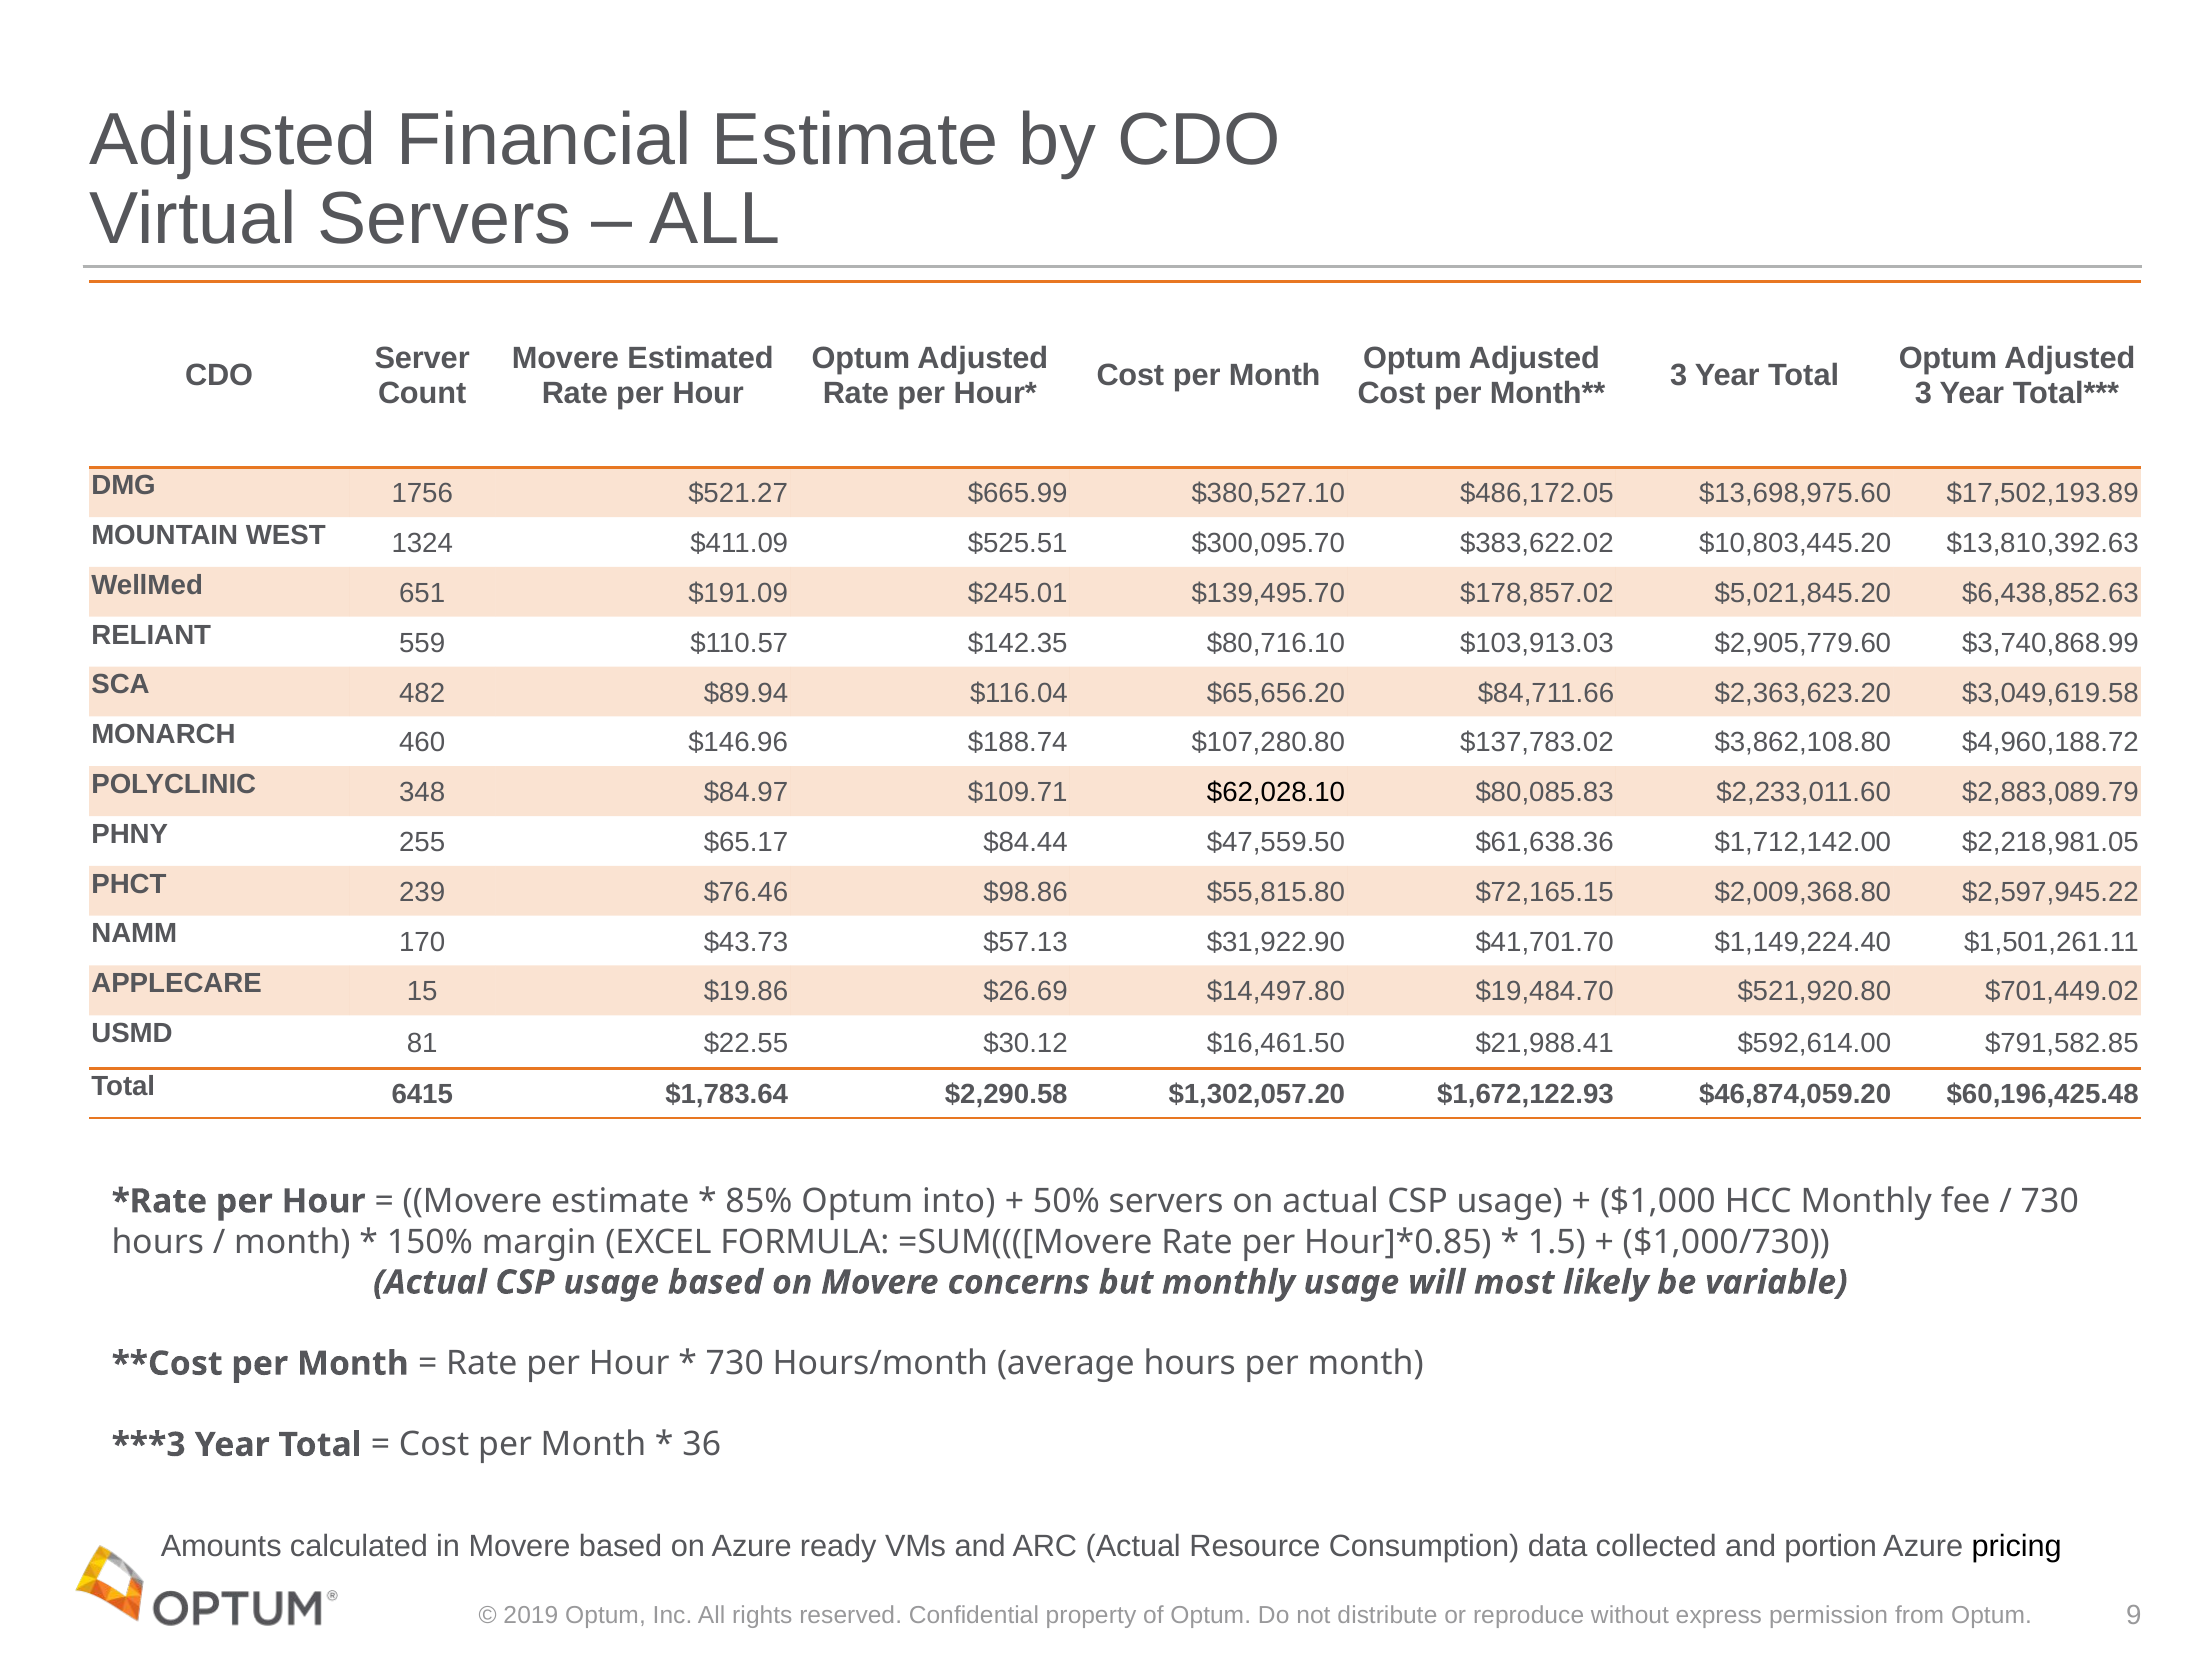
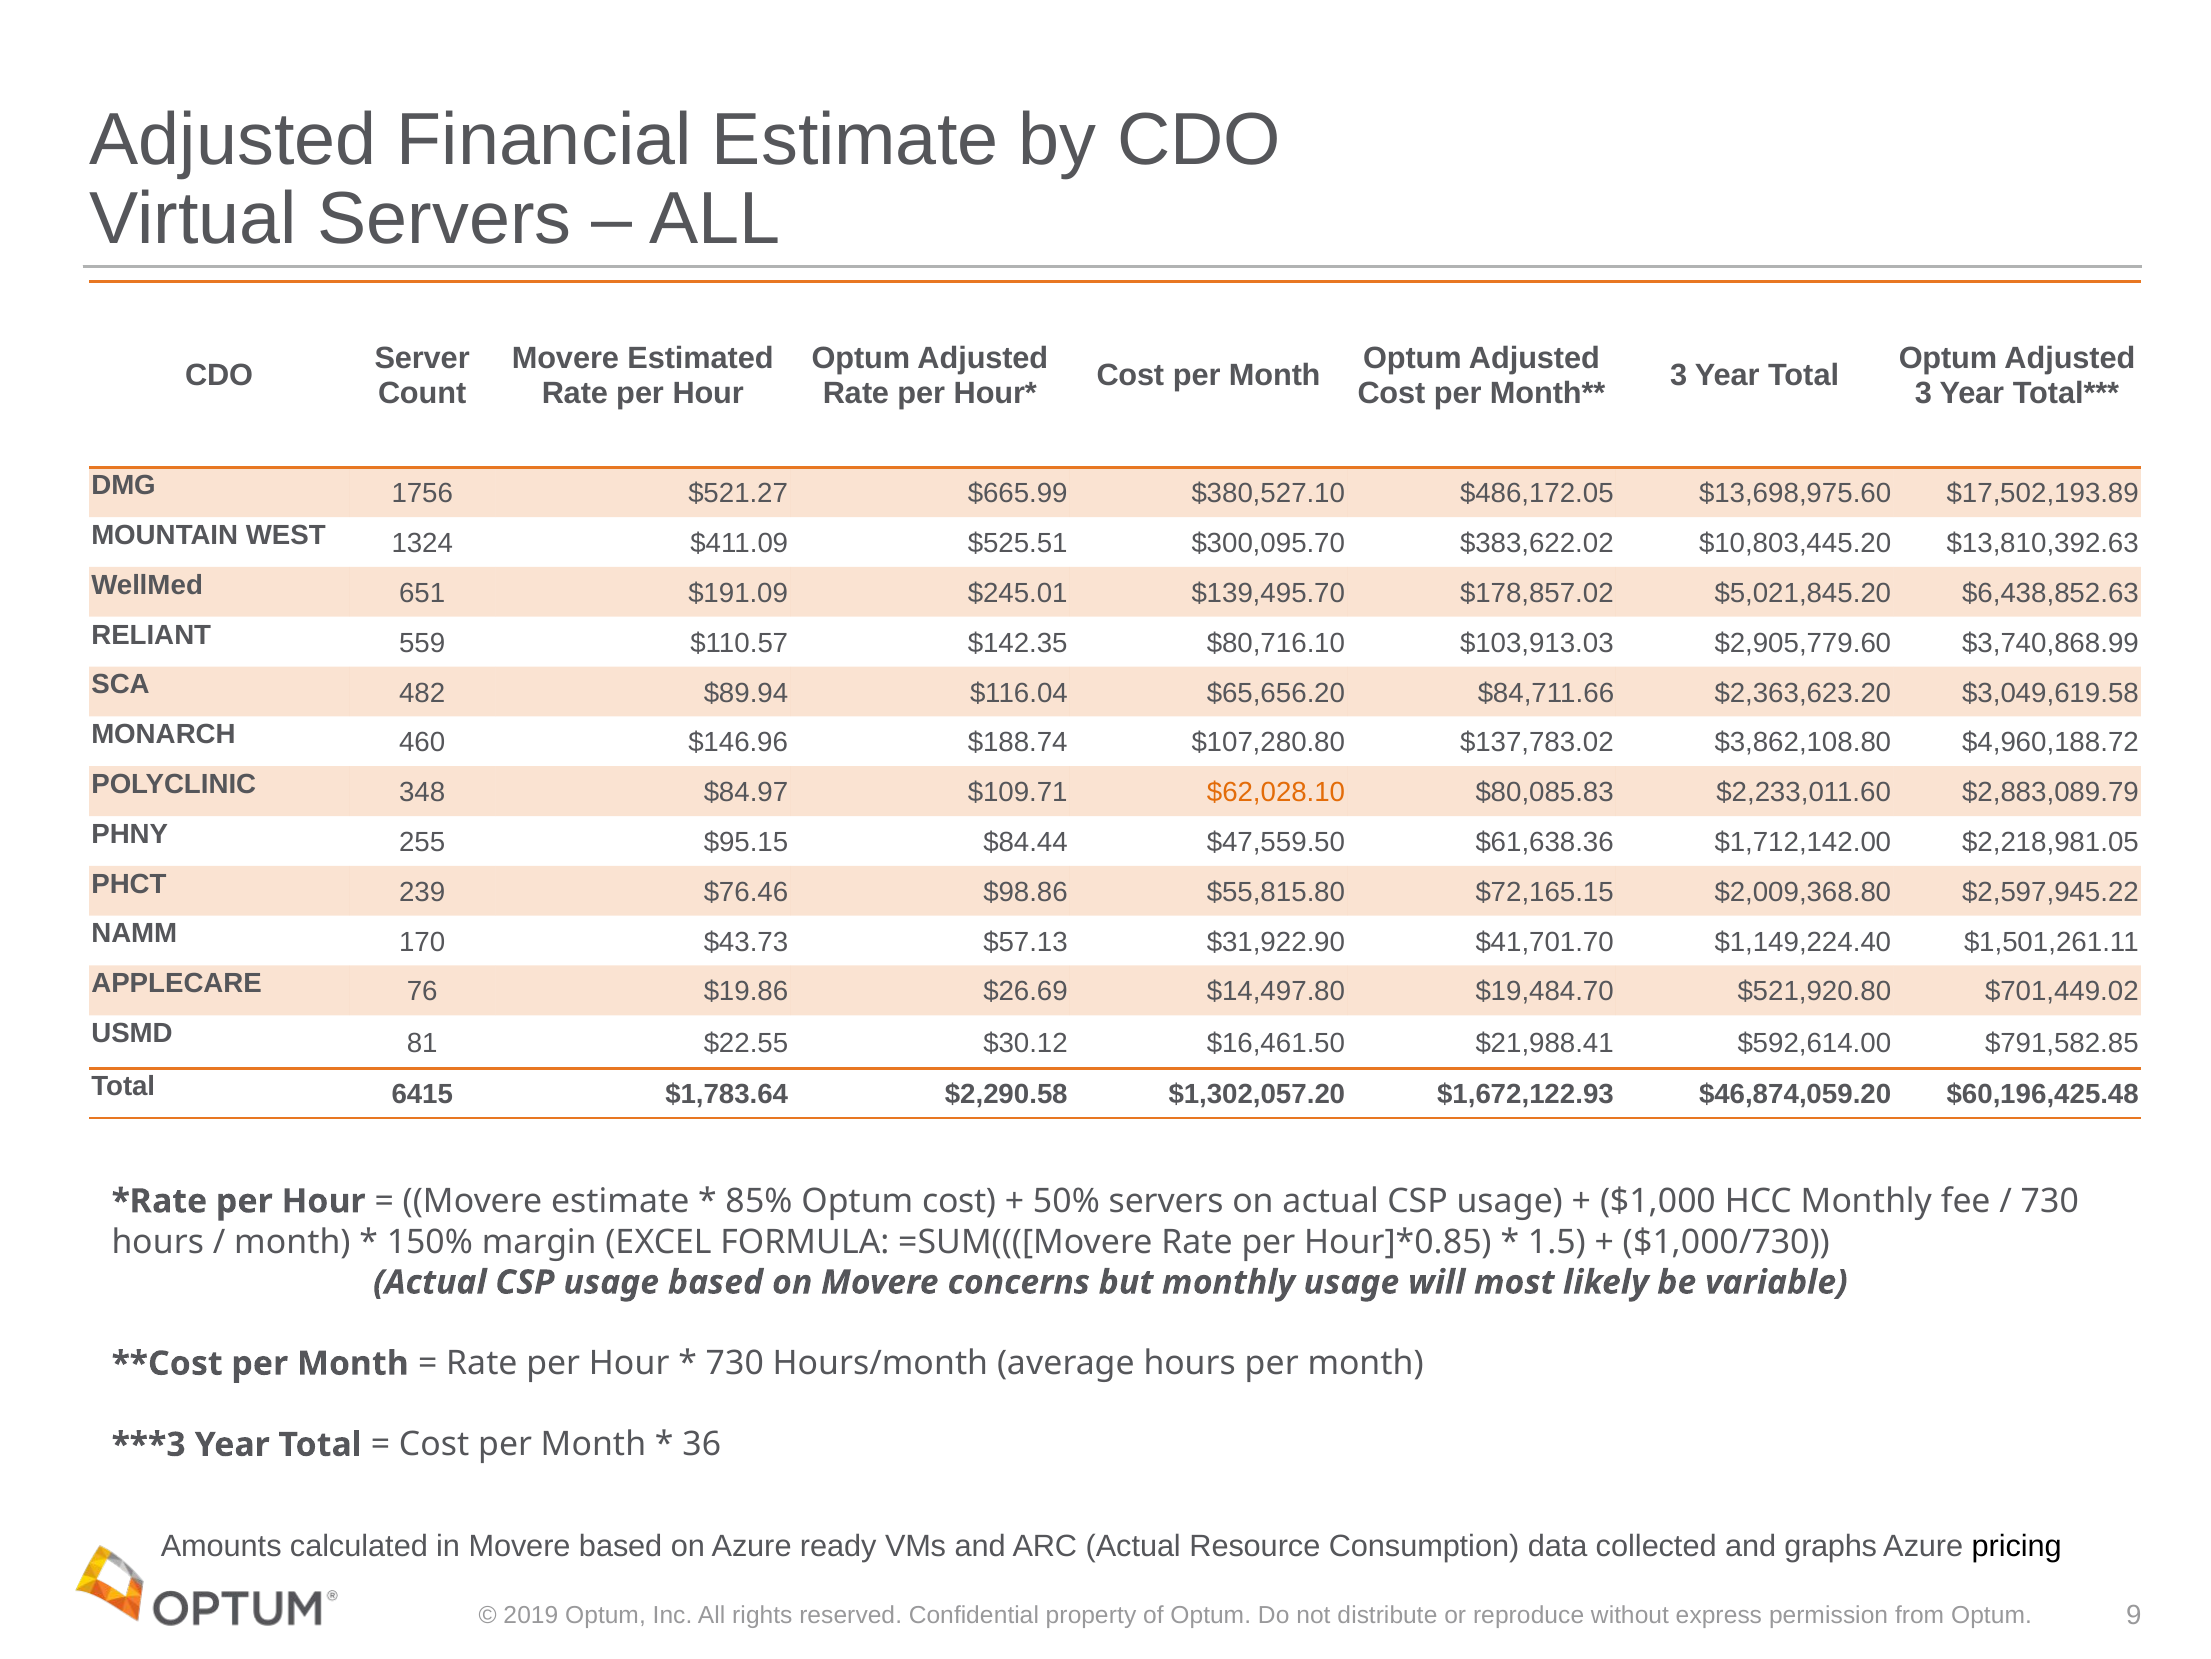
$62,028.10 colour: black -> orange
$65.17: $65.17 -> $95.15
15: 15 -> 76
Optum into: into -> cost
portion: portion -> graphs
